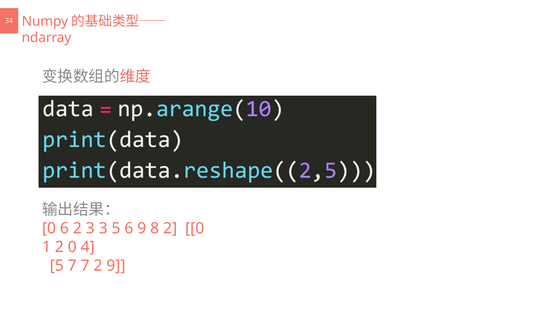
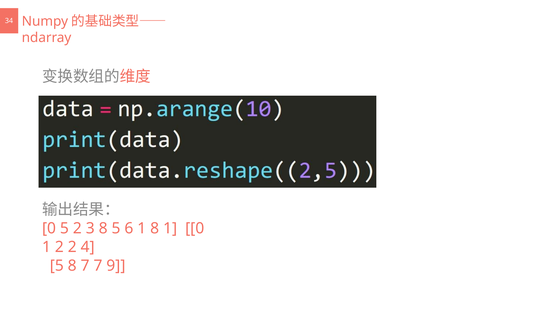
0 6: 6 -> 5
3 3: 3 -> 8
6 9: 9 -> 1
8 2: 2 -> 1
1 2 0: 0 -> 2
5 7: 7 -> 8
7 2: 2 -> 7
